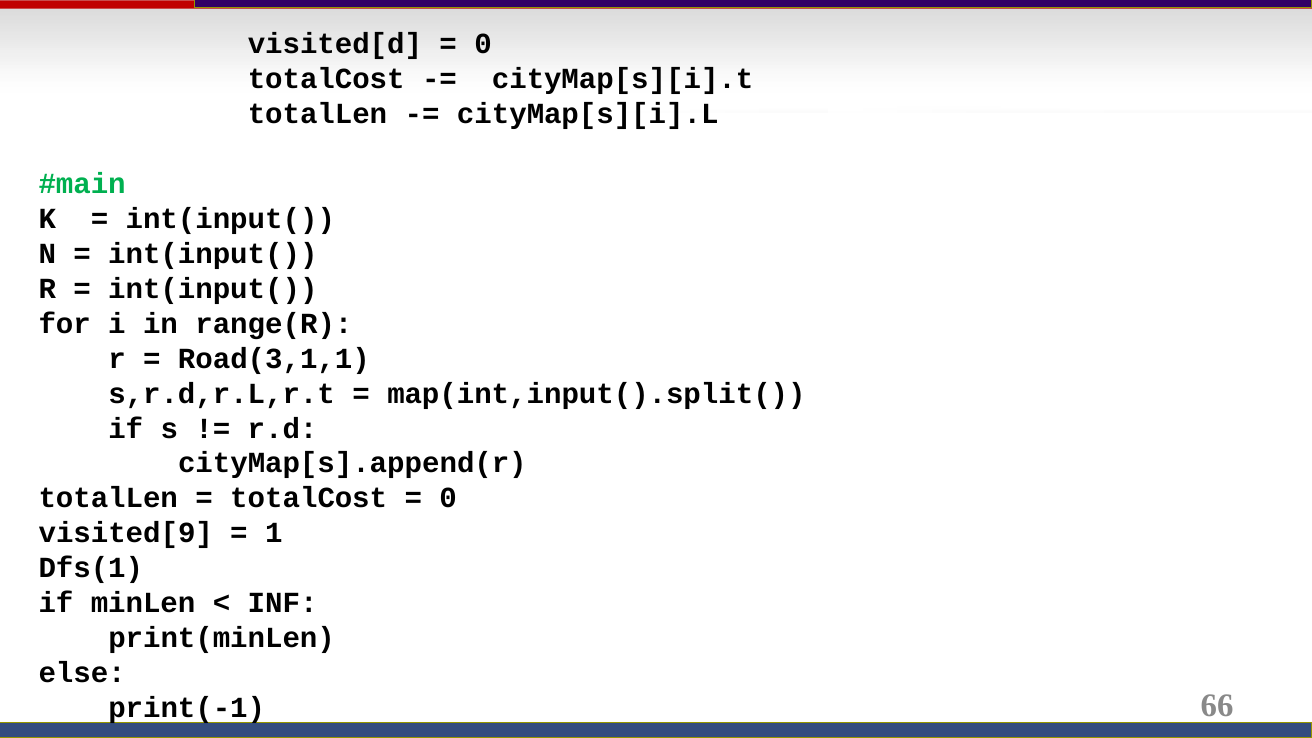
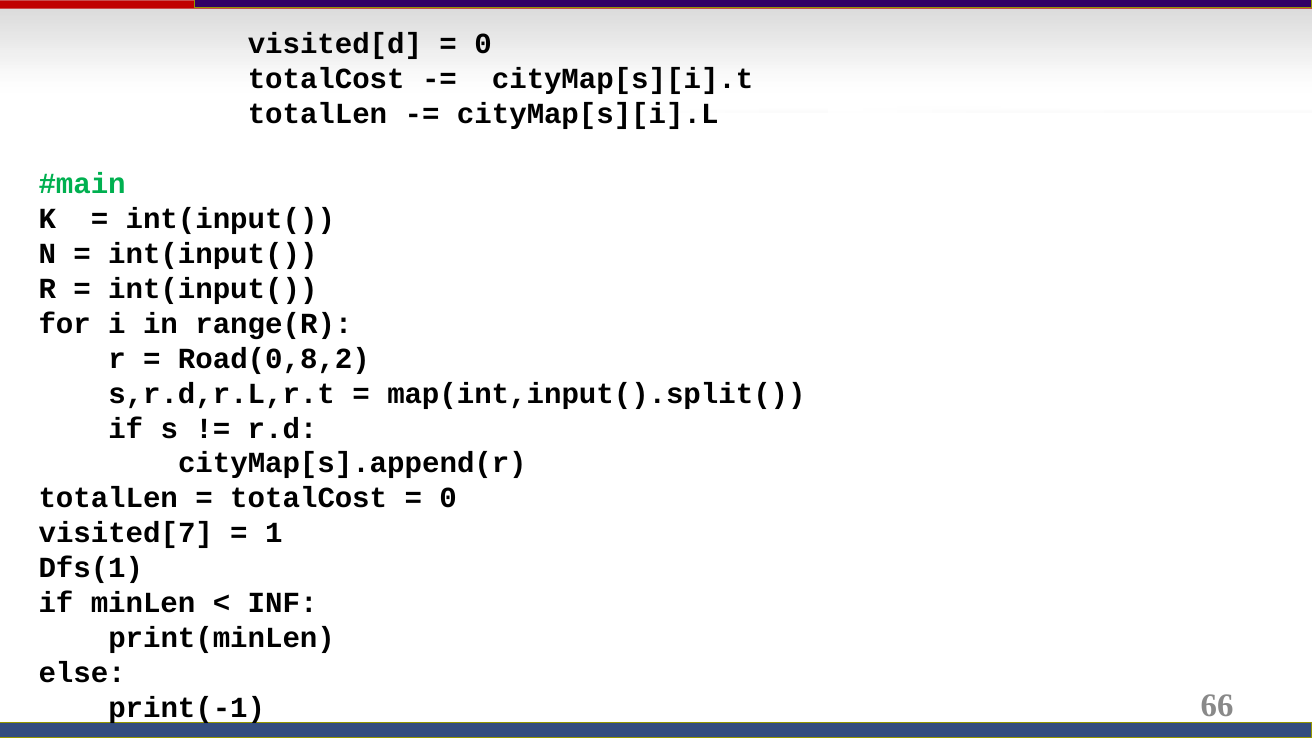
Road(3,1,1: Road(3,1,1 -> Road(0,8,2
visited[9: visited[9 -> visited[7
